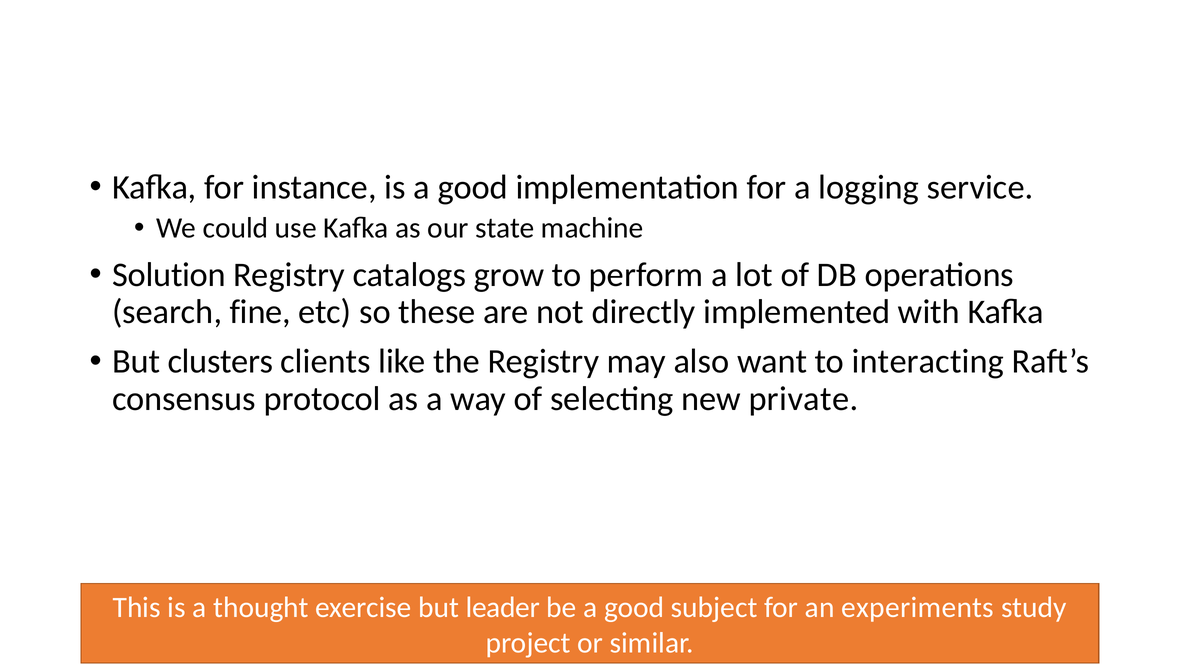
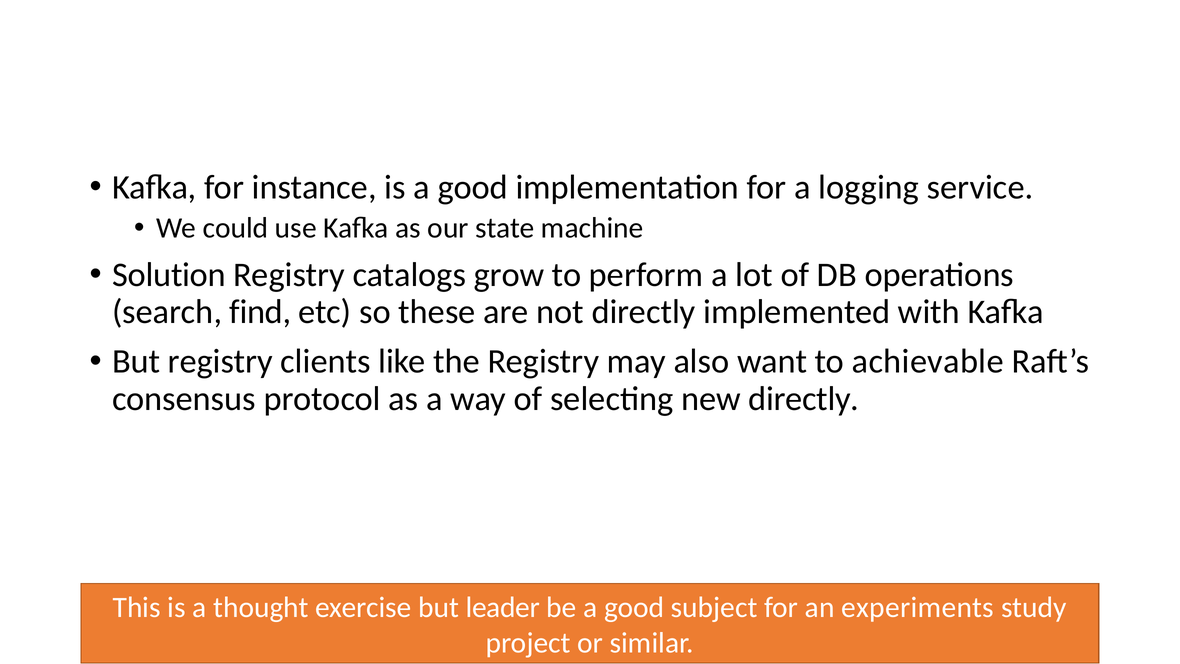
fine: fine -> find
But clusters: clusters -> registry
interacting: interacting -> achievable
new private: private -> directly
